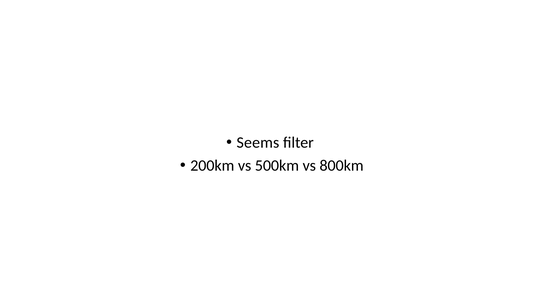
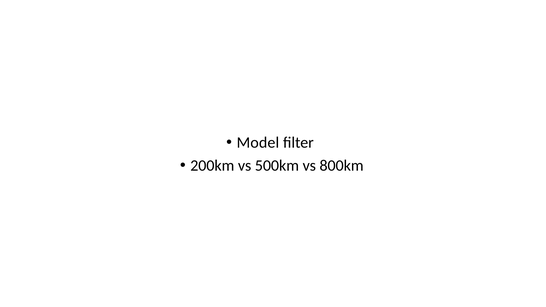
Seems: Seems -> Model
